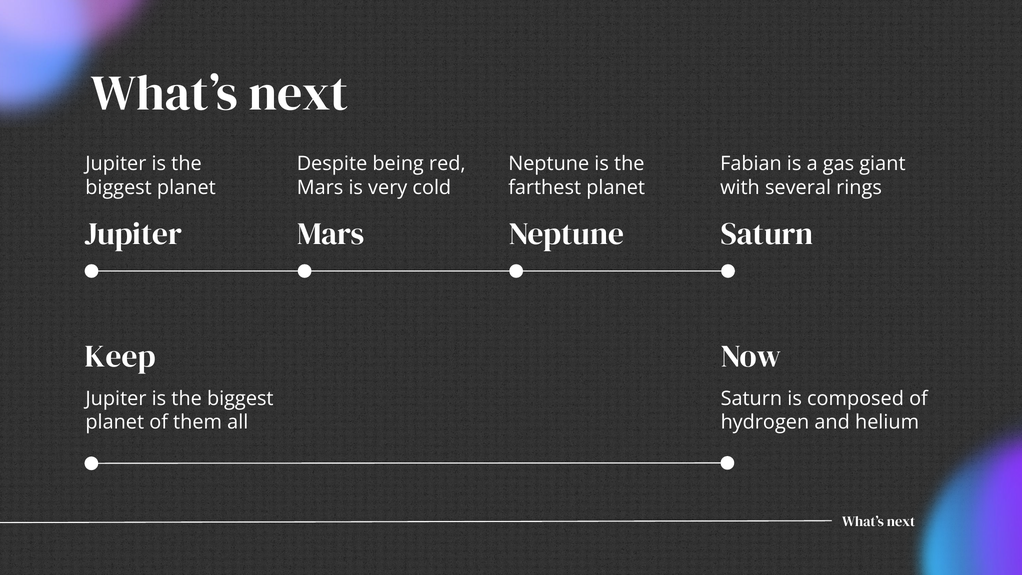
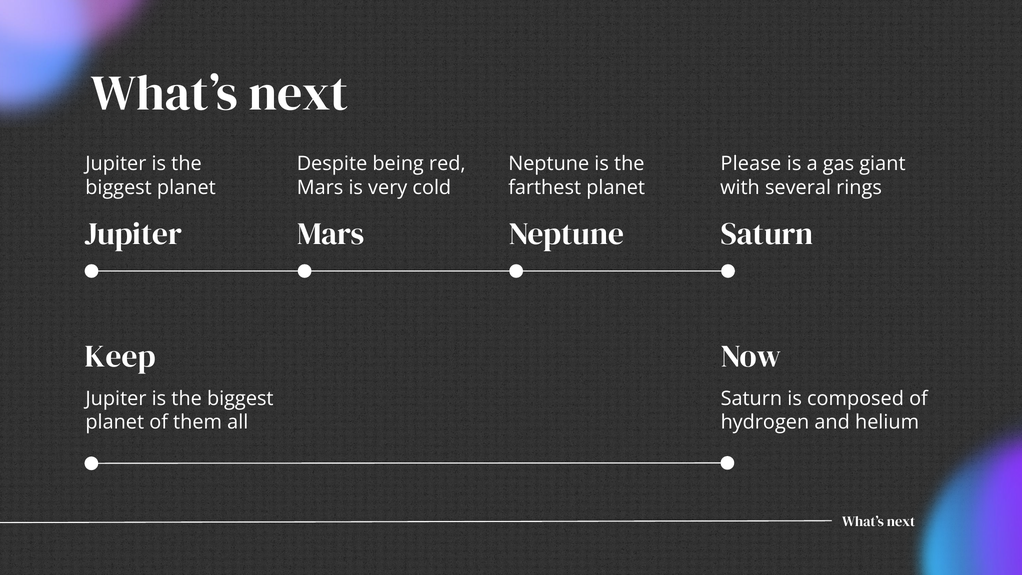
Fabian: Fabian -> Please
